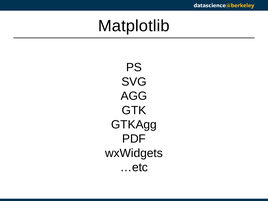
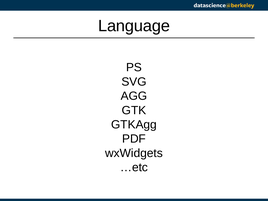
Matplotlib: Matplotlib -> Language
